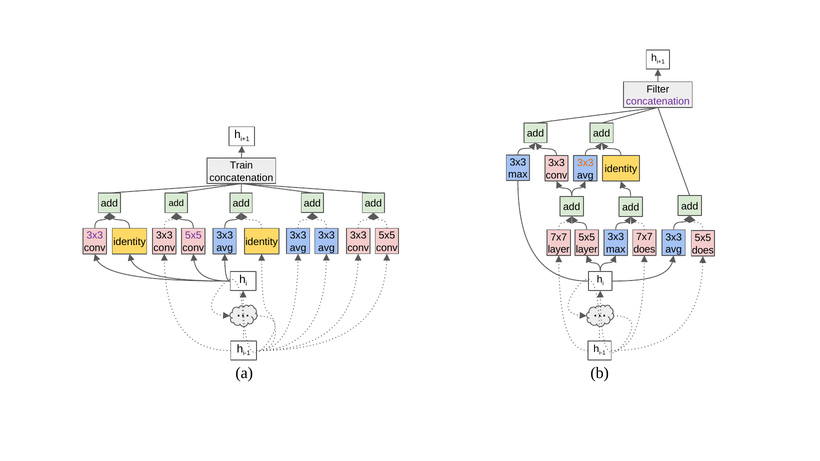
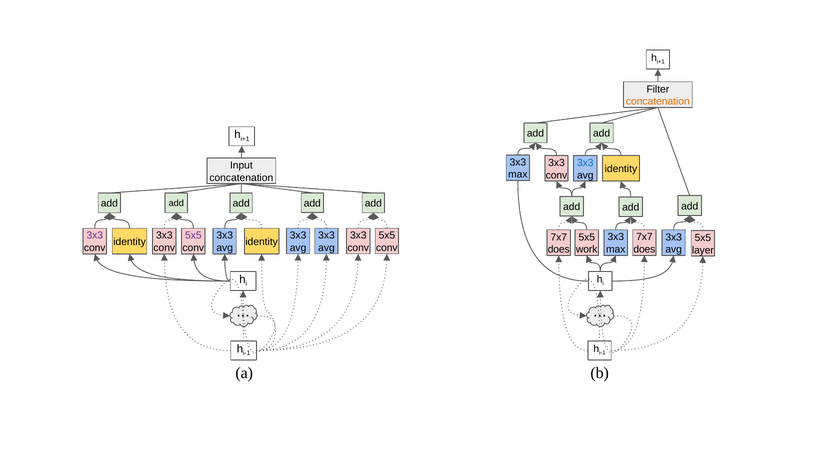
concatenation at (658, 102) colour: purple -> orange
3x3 at (585, 163) colour: orange -> blue
Train: Train -> Input
layer at (559, 250): layer -> does
layer at (587, 250): layer -> work
does at (703, 250): does -> layer
